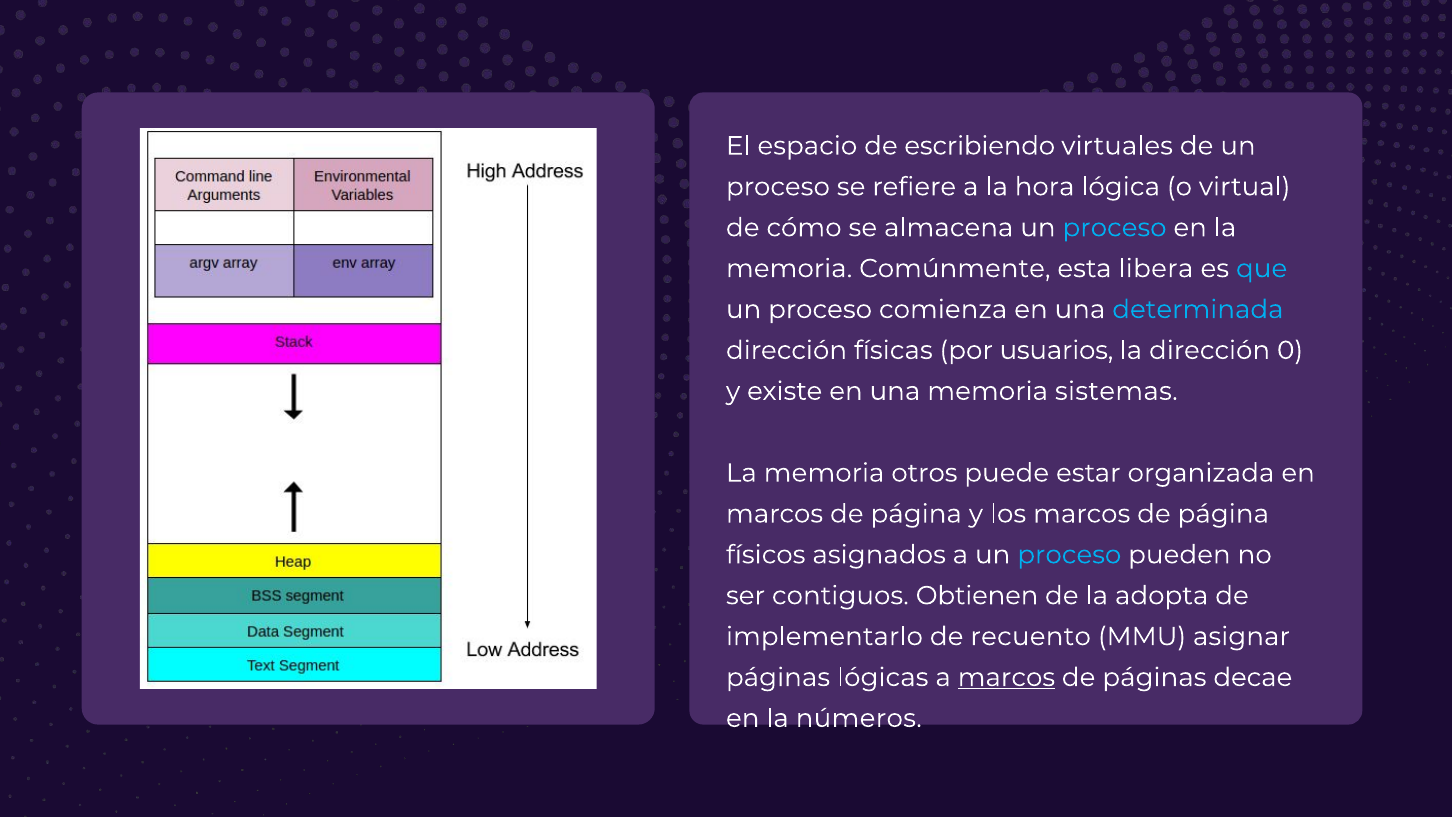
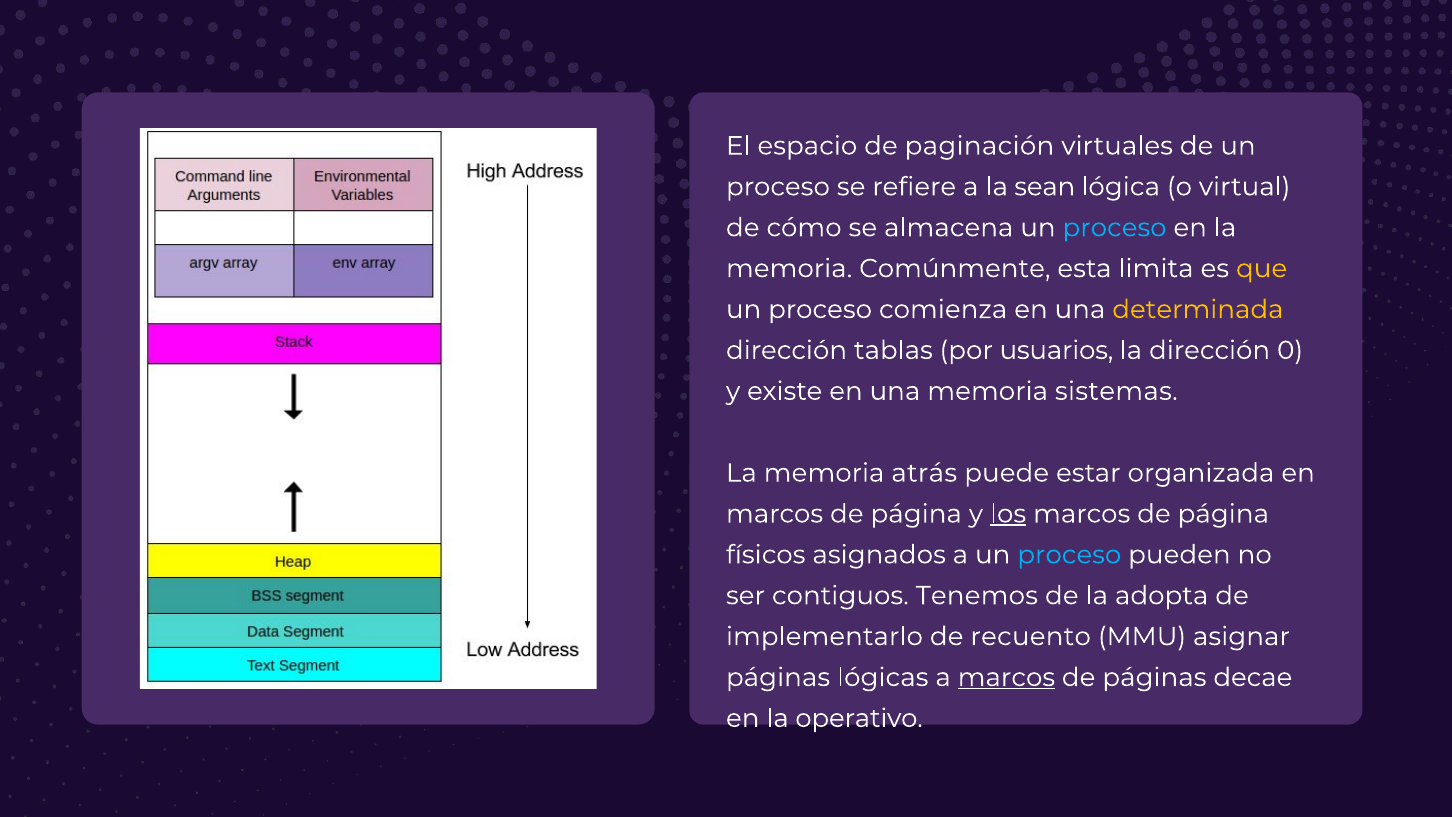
escribiendo: escribiendo -> paginación
hora: hora -> sean
libera: libera -> limita
que colour: light blue -> yellow
determinada colour: light blue -> yellow
físicas: físicas -> tablas
otros: otros -> atrás
los underline: none -> present
Obtienen: Obtienen -> Tenemos
números: números -> operativo
